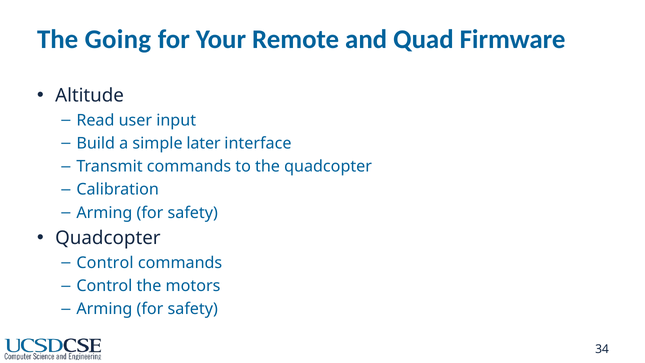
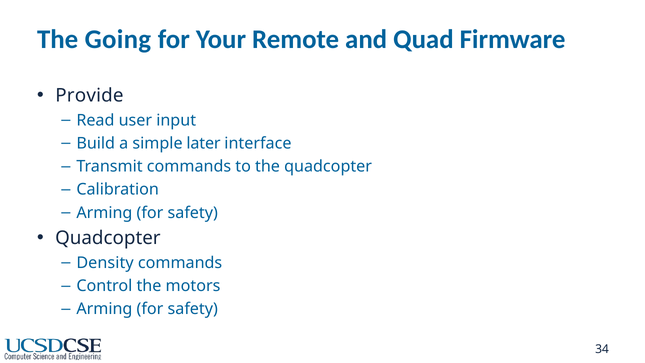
Altitude: Altitude -> Provide
Control at (105, 263): Control -> Density
